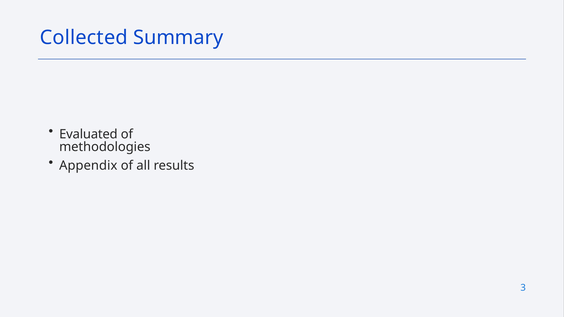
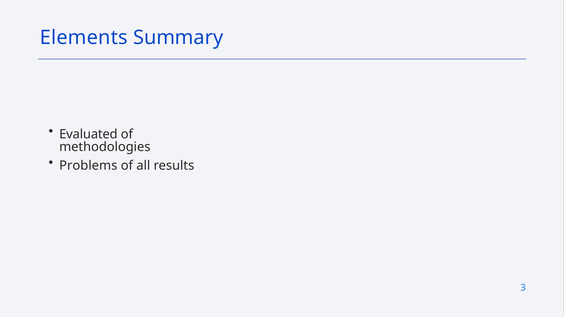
Collected: Collected -> Elements
Appendix: Appendix -> Problems
